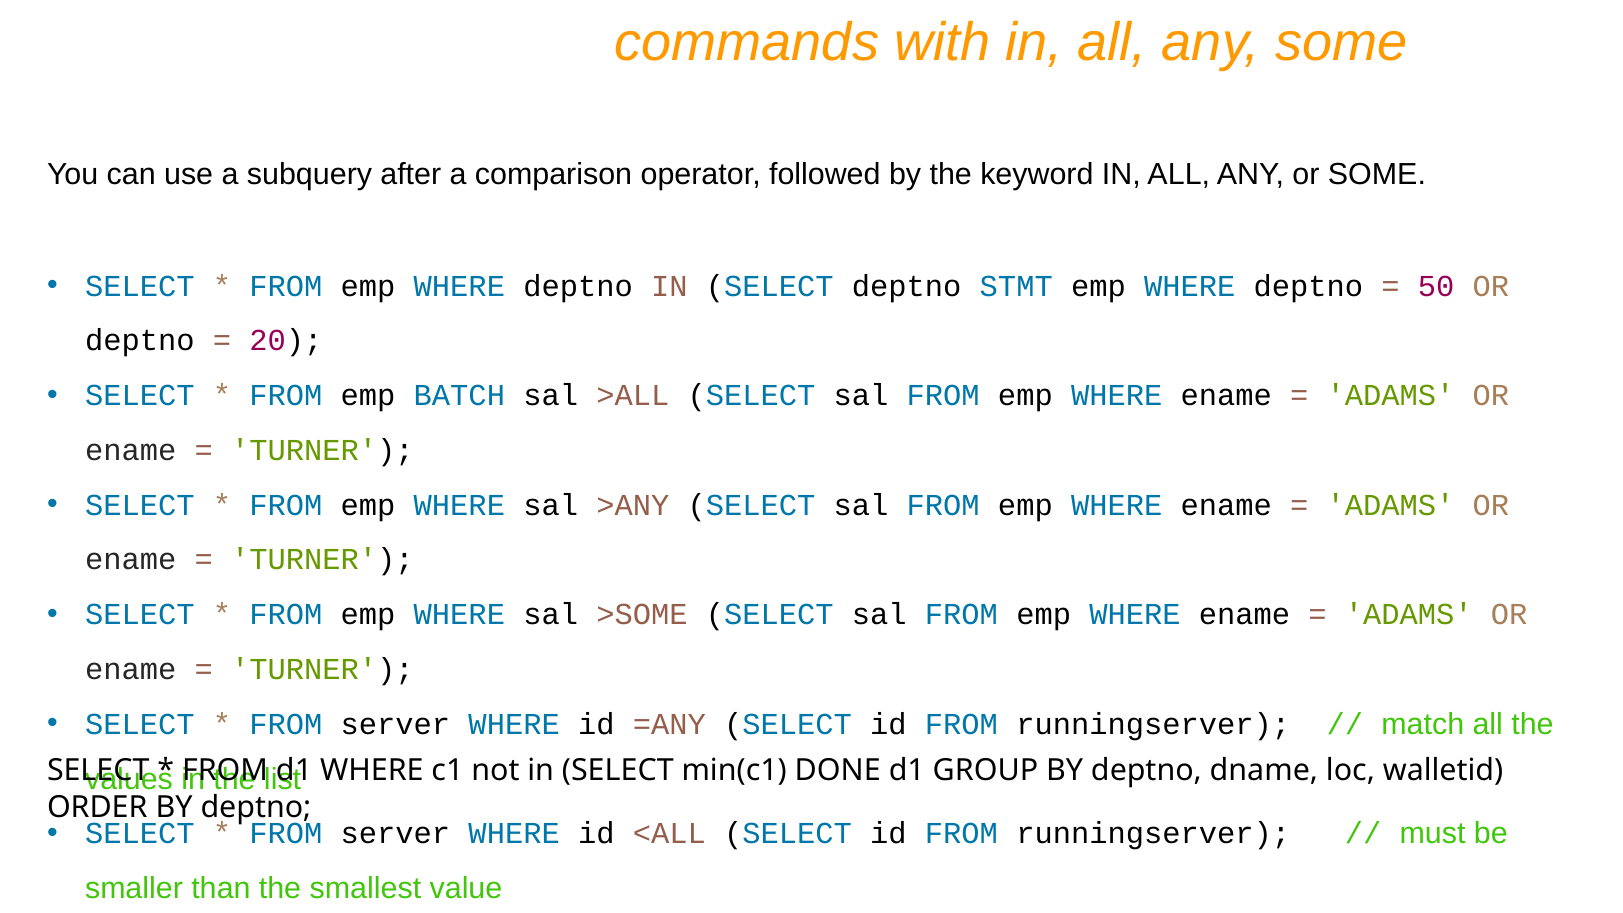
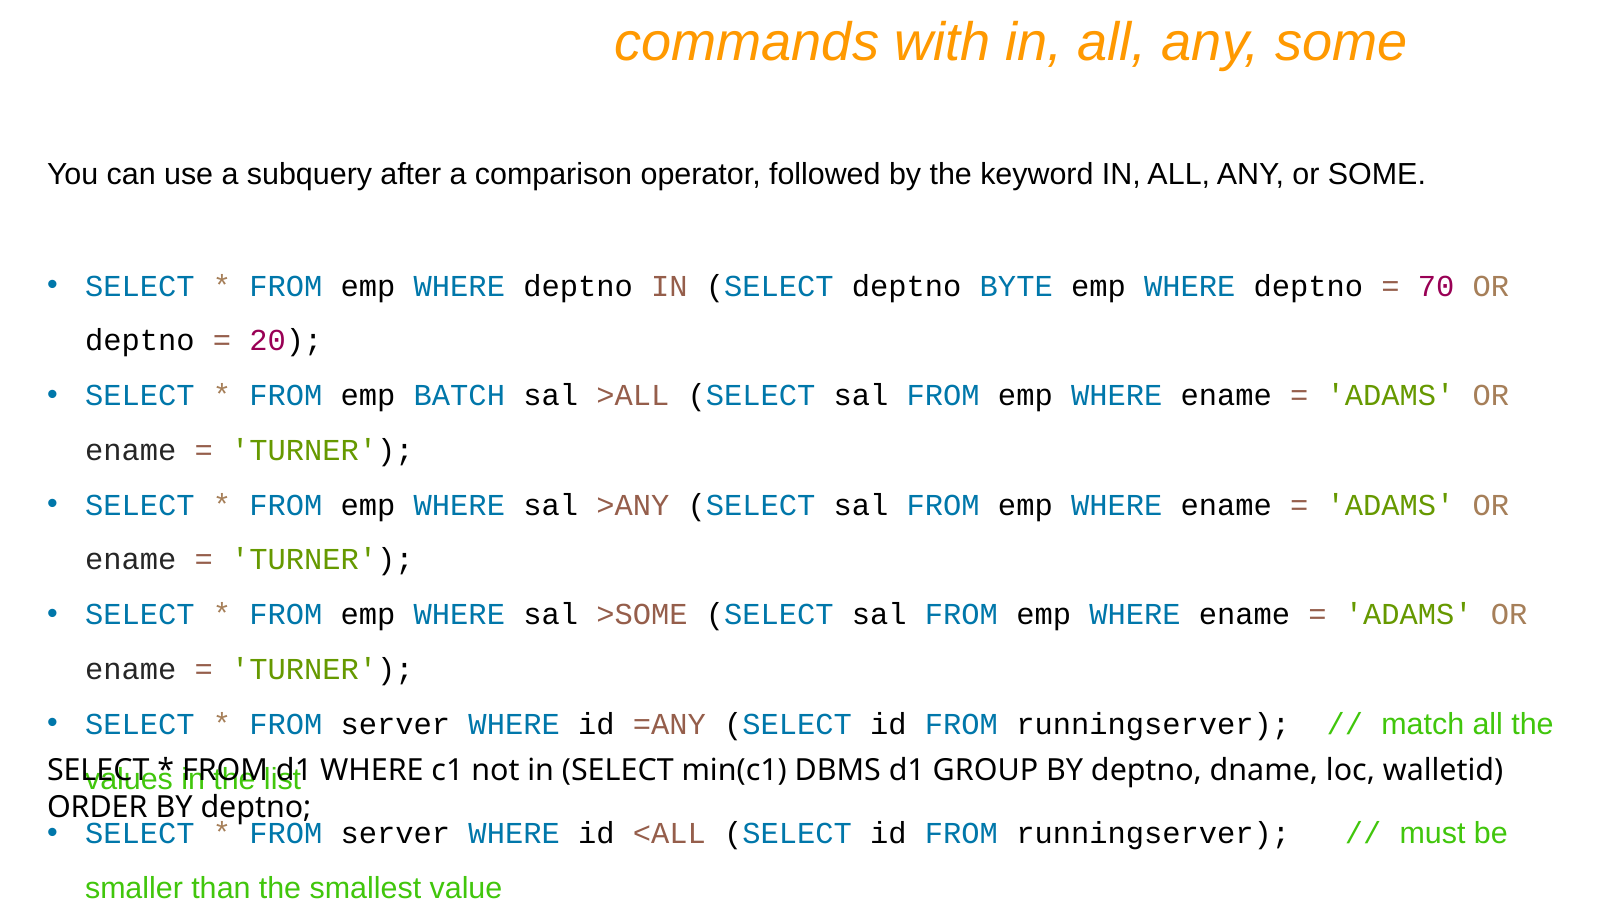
STMT: STMT -> BYTE
50: 50 -> 70
DONE: DONE -> DBMS
